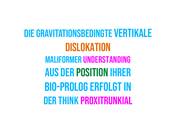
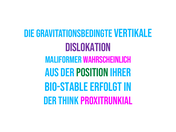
Dislokation colour: orange -> purple
Understanding: Understanding -> Wahrscheinlich
Bio-Prolog: Bio-Prolog -> Bio-Stable
